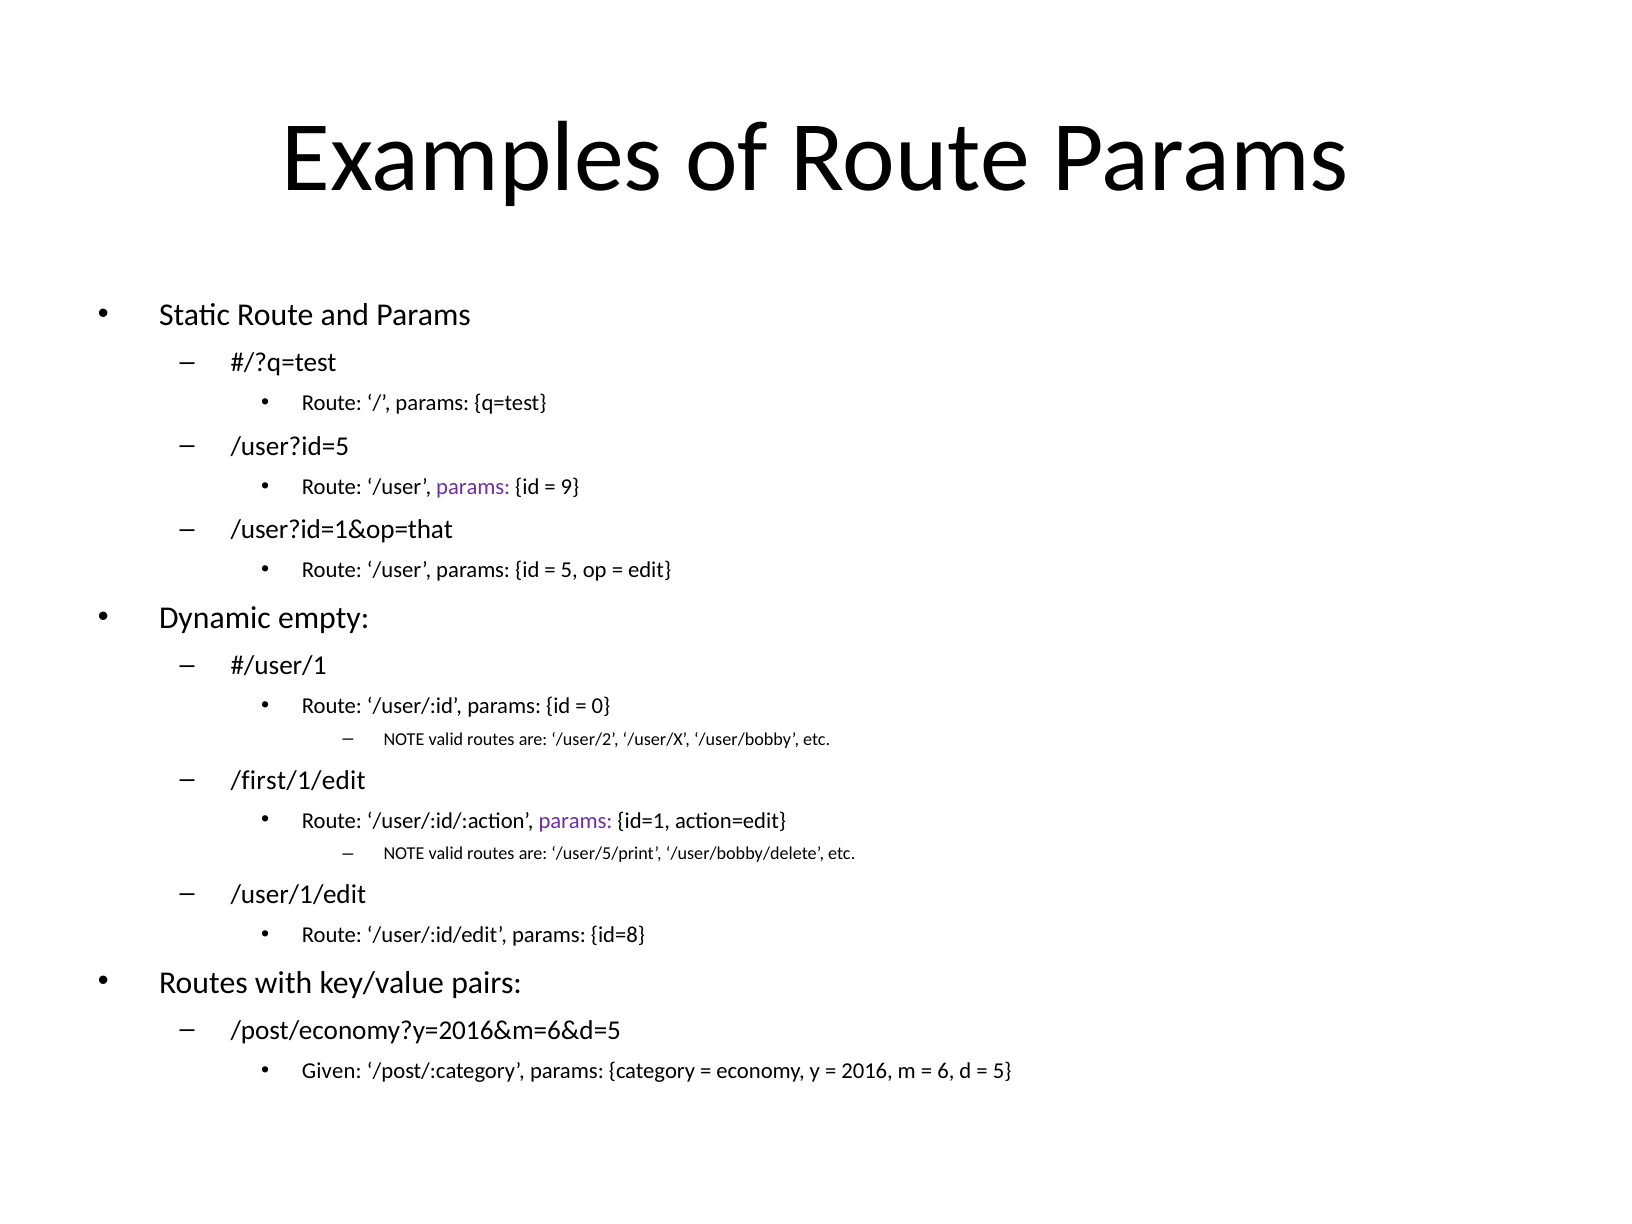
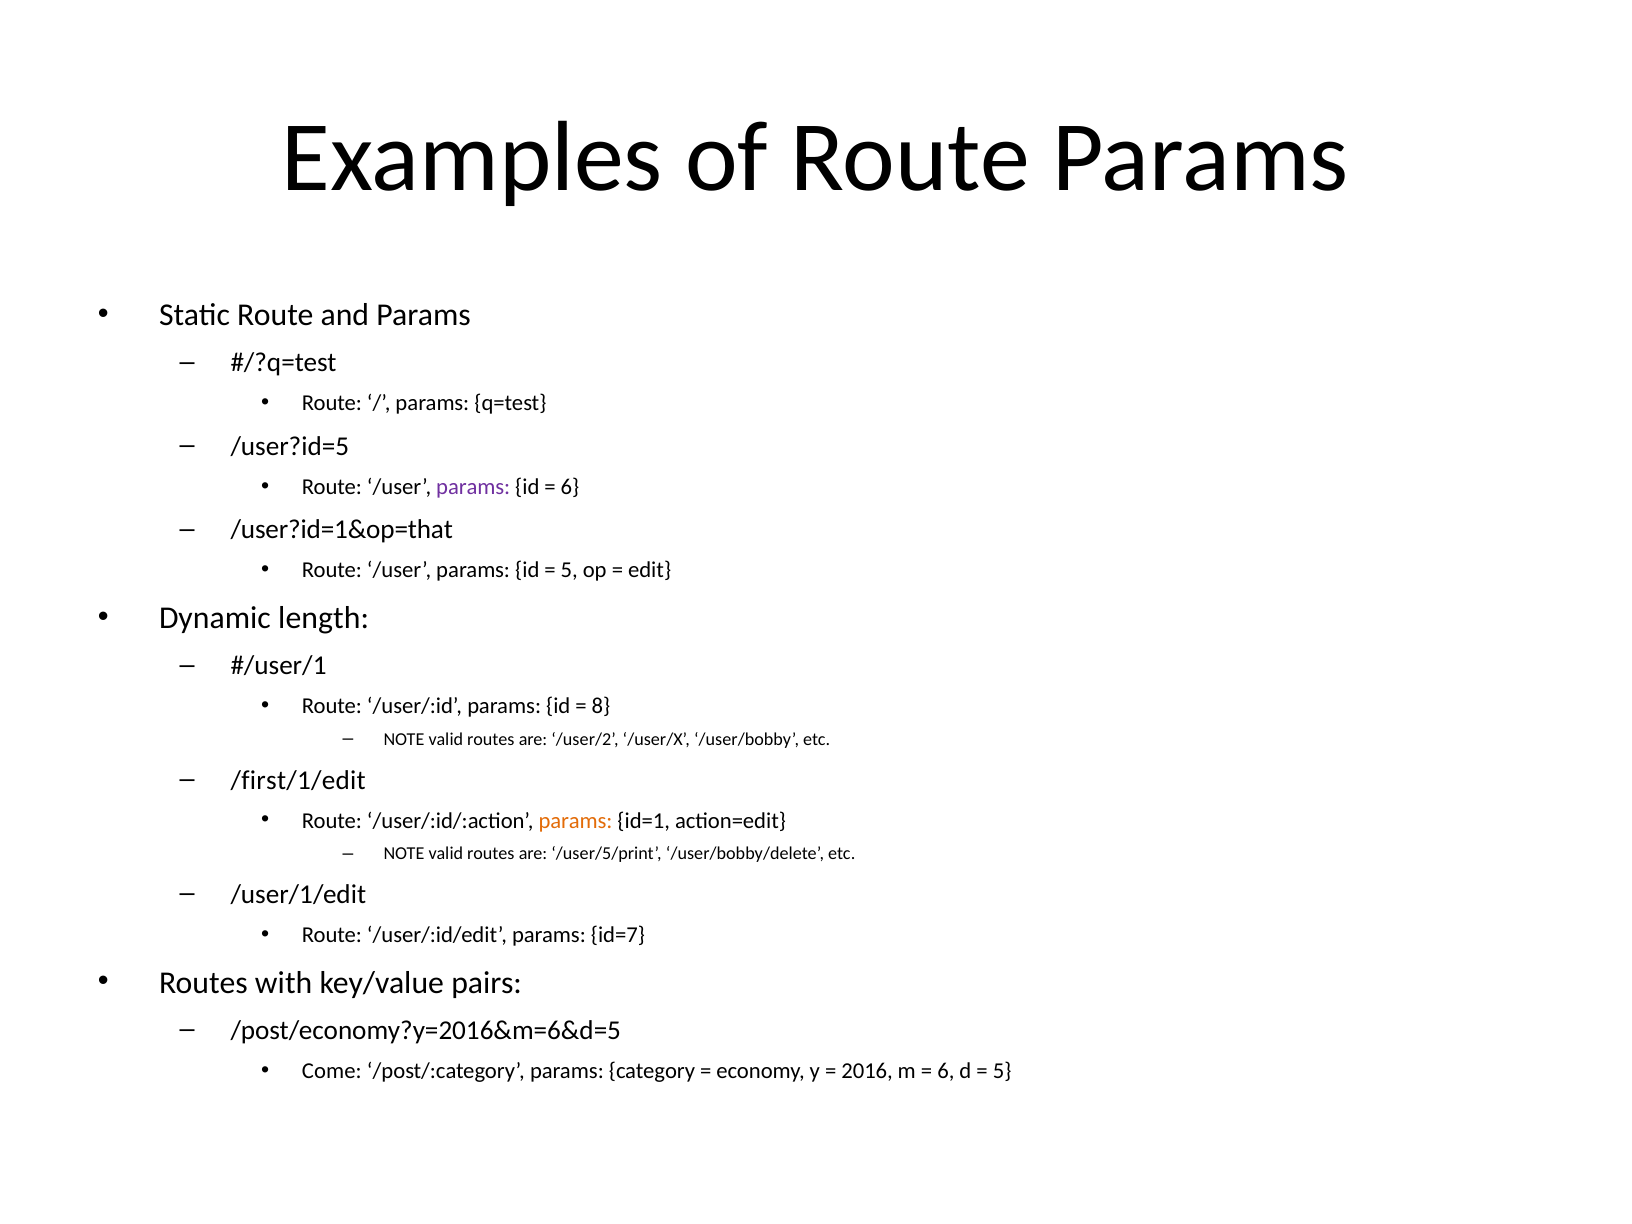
9 at (570, 487): 9 -> 6
empty: empty -> length
0: 0 -> 8
params at (575, 821) colour: purple -> orange
id=8: id=8 -> id=7
Given: Given -> Come
